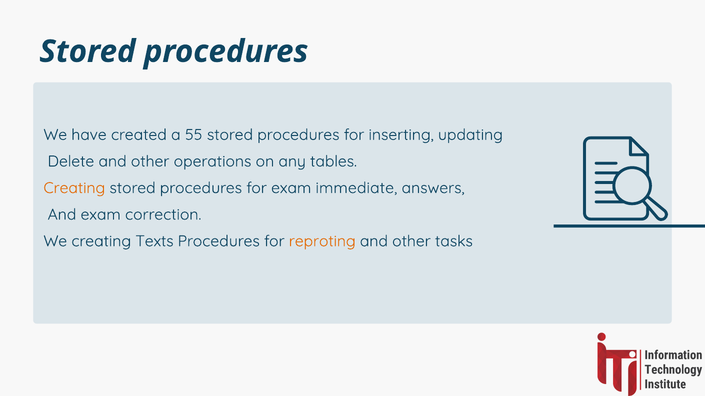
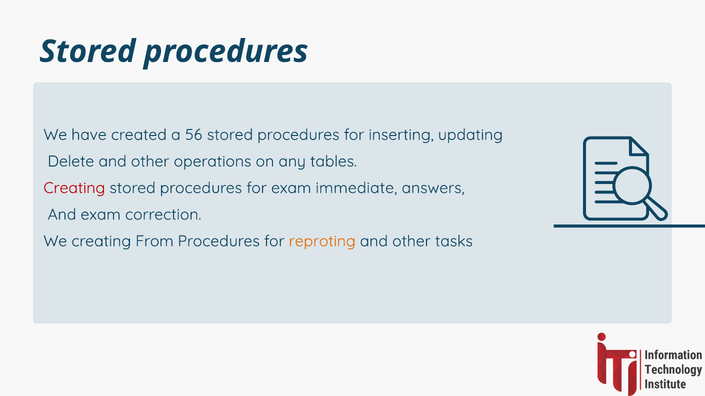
55: 55 -> 56
Creating at (74, 188) colour: orange -> red
Texts: Texts -> From
